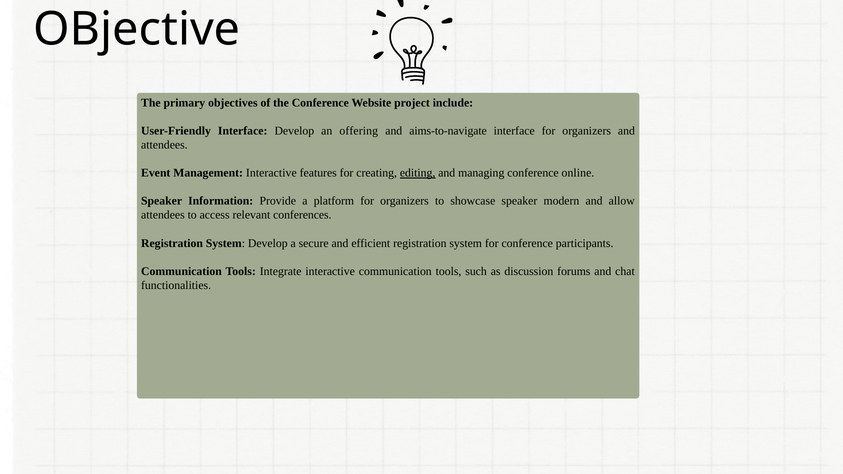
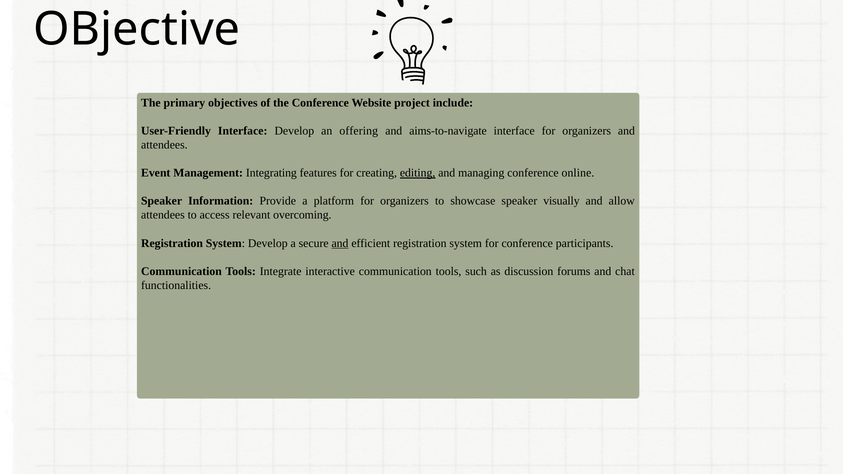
Management Interactive: Interactive -> Integrating
modern: modern -> visually
conferences: conferences -> overcoming
and at (340, 243) underline: none -> present
